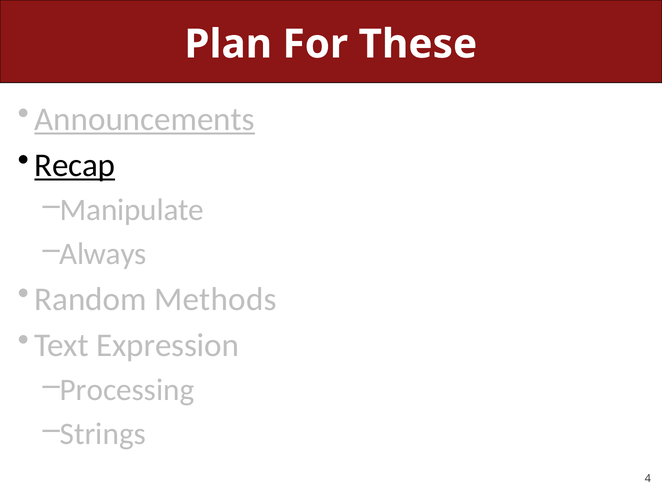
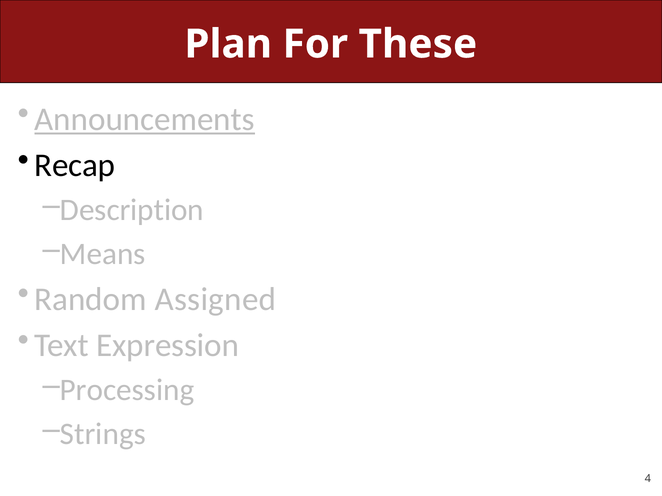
Recap underline: present -> none
Manipulate: Manipulate -> Description
Always: Always -> Means
Methods: Methods -> Assigned
